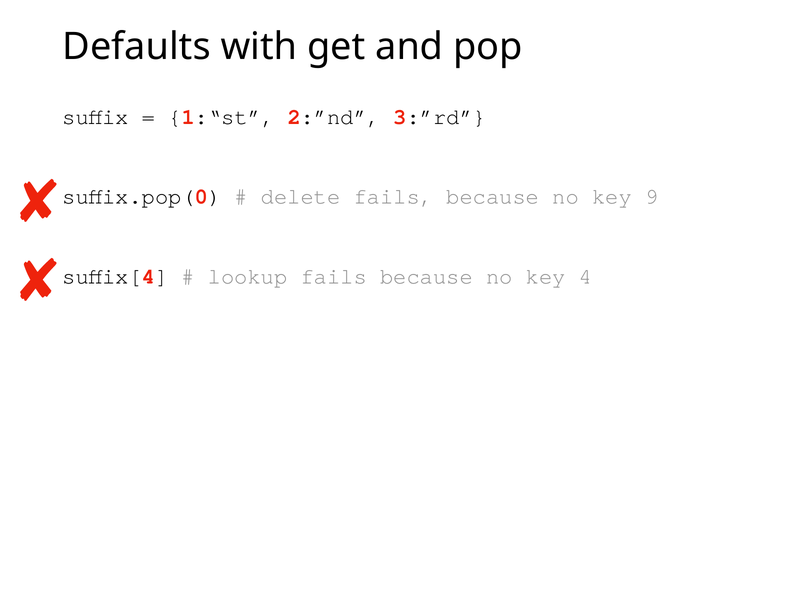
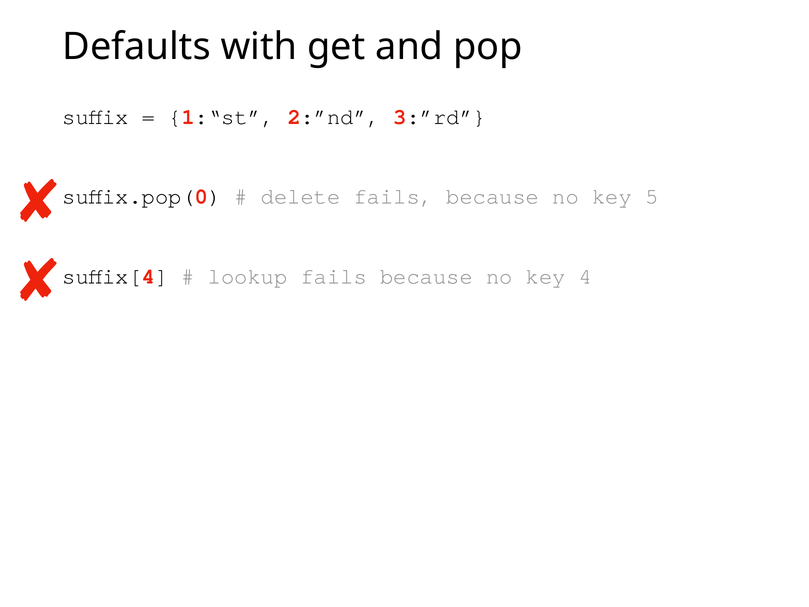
9: 9 -> 5
